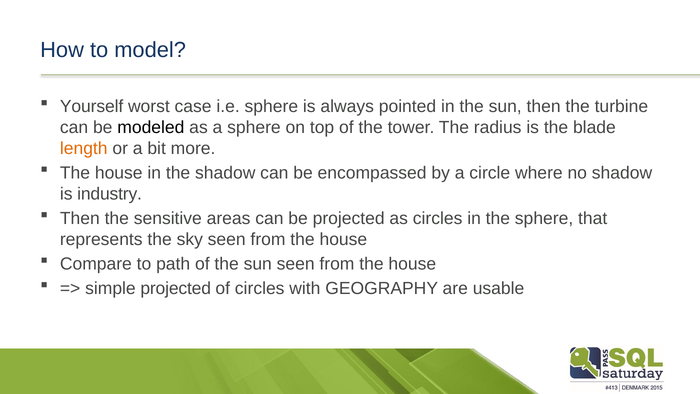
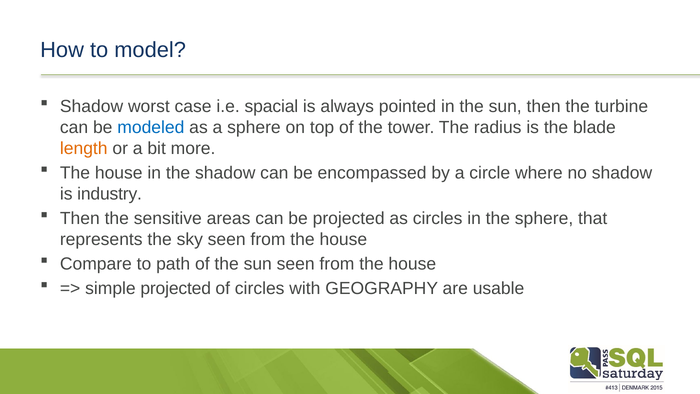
Yourself at (92, 106): Yourself -> Shadow
i.e sphere: sphere -> spacial
modeled colour: black -> blue
